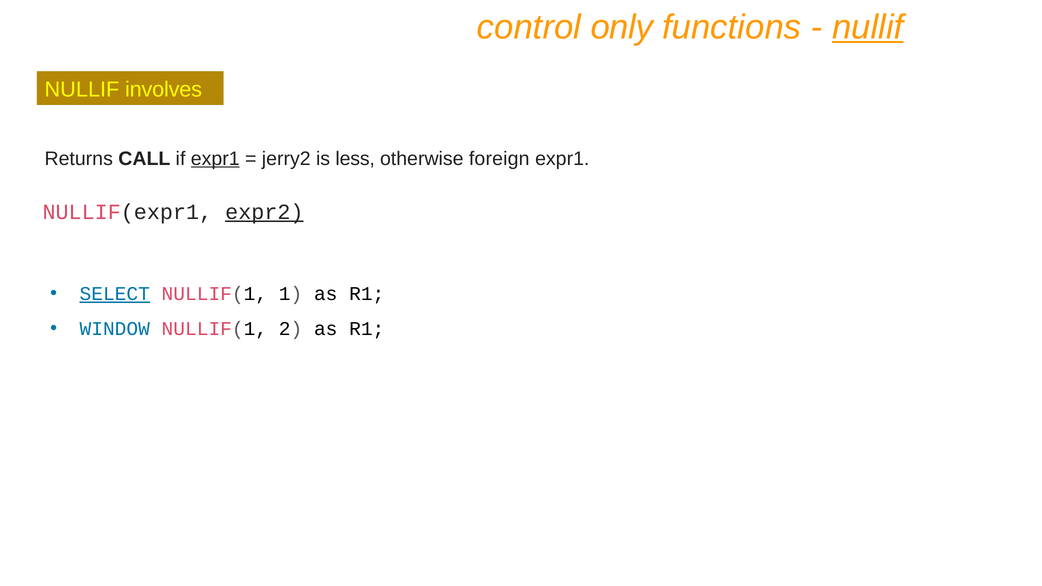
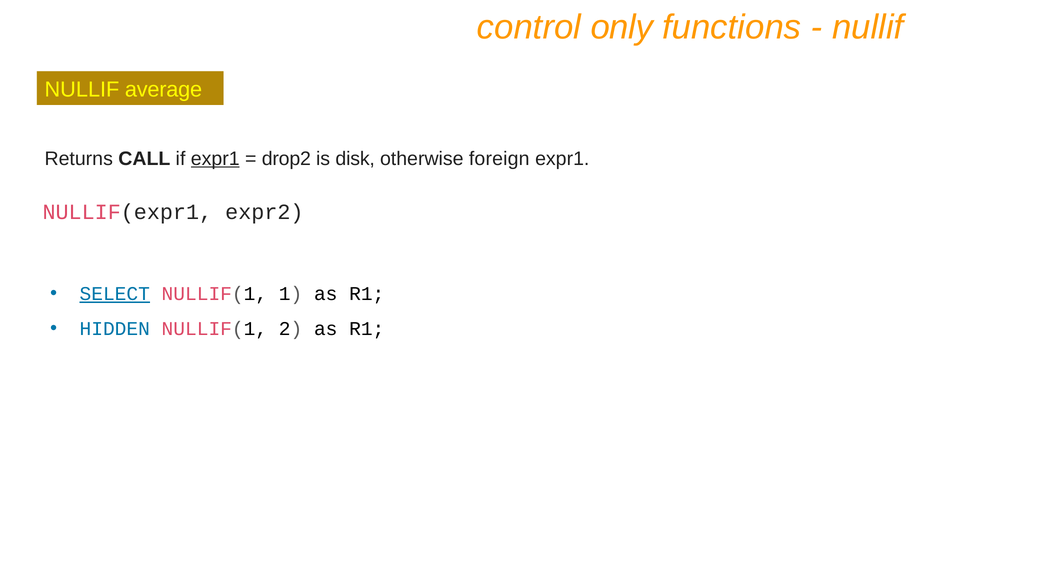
nullif at (868, 27) underline: present -> none
involves: involves -> average
jerry2: jerry2 -> drop2
less: less -> disk
expr2 underline: present -> none
WINDOW: WINDOW -> HIDDEN
